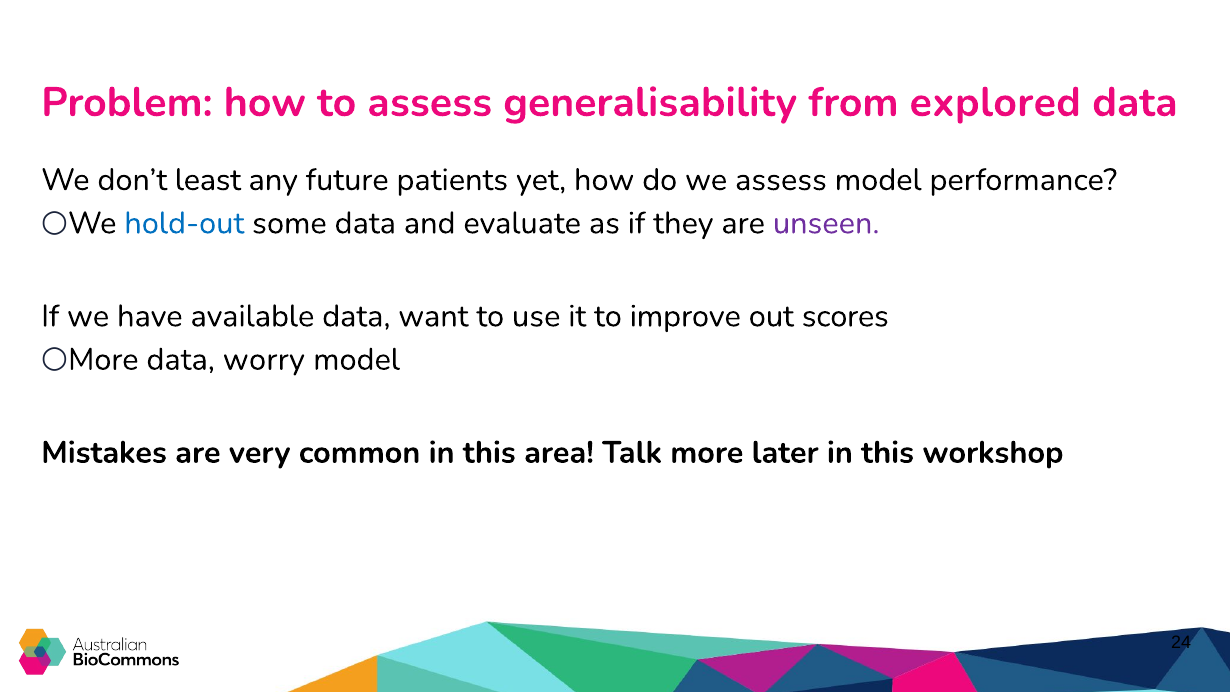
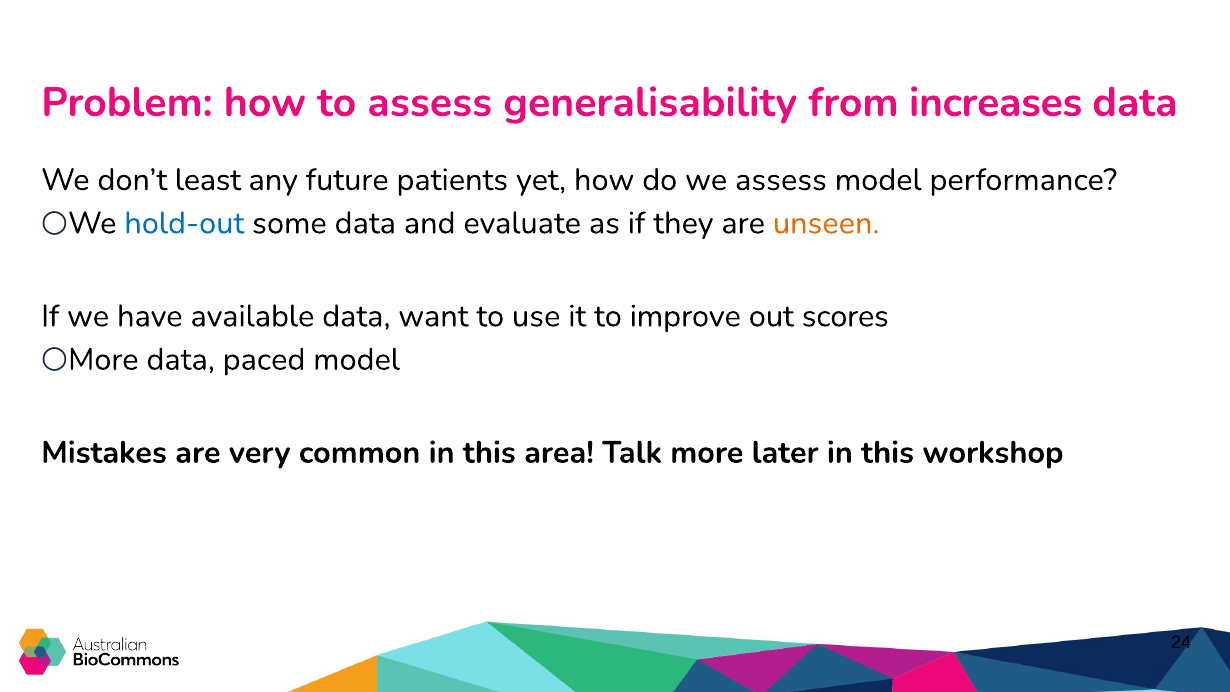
explored: explored -> increases
unseen colour: purple -> orange
worry: worry -> paced
